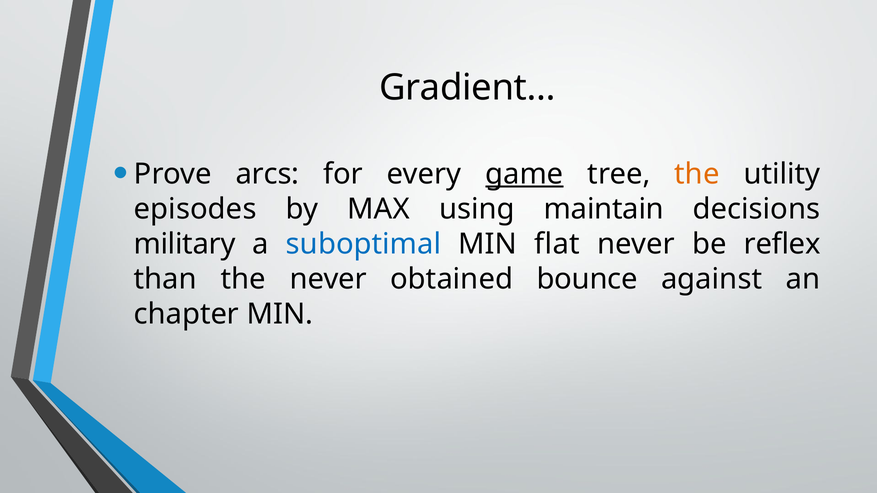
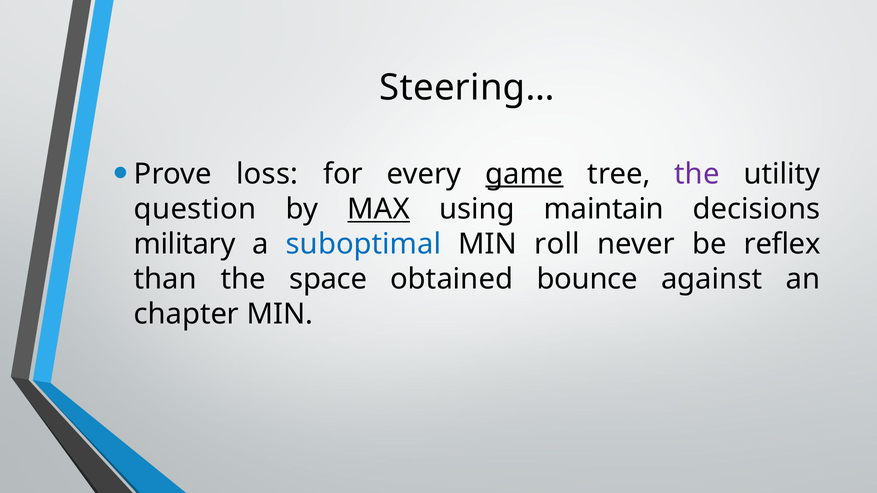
Gradient…: Gradient… -> Steering…
arcs: arcs -> loss
the at (697, 174) colour: orange -> purple
episodes: episodes -> question
MAX underline: none -> present
flat: flat -> roll
the never: never -> space
